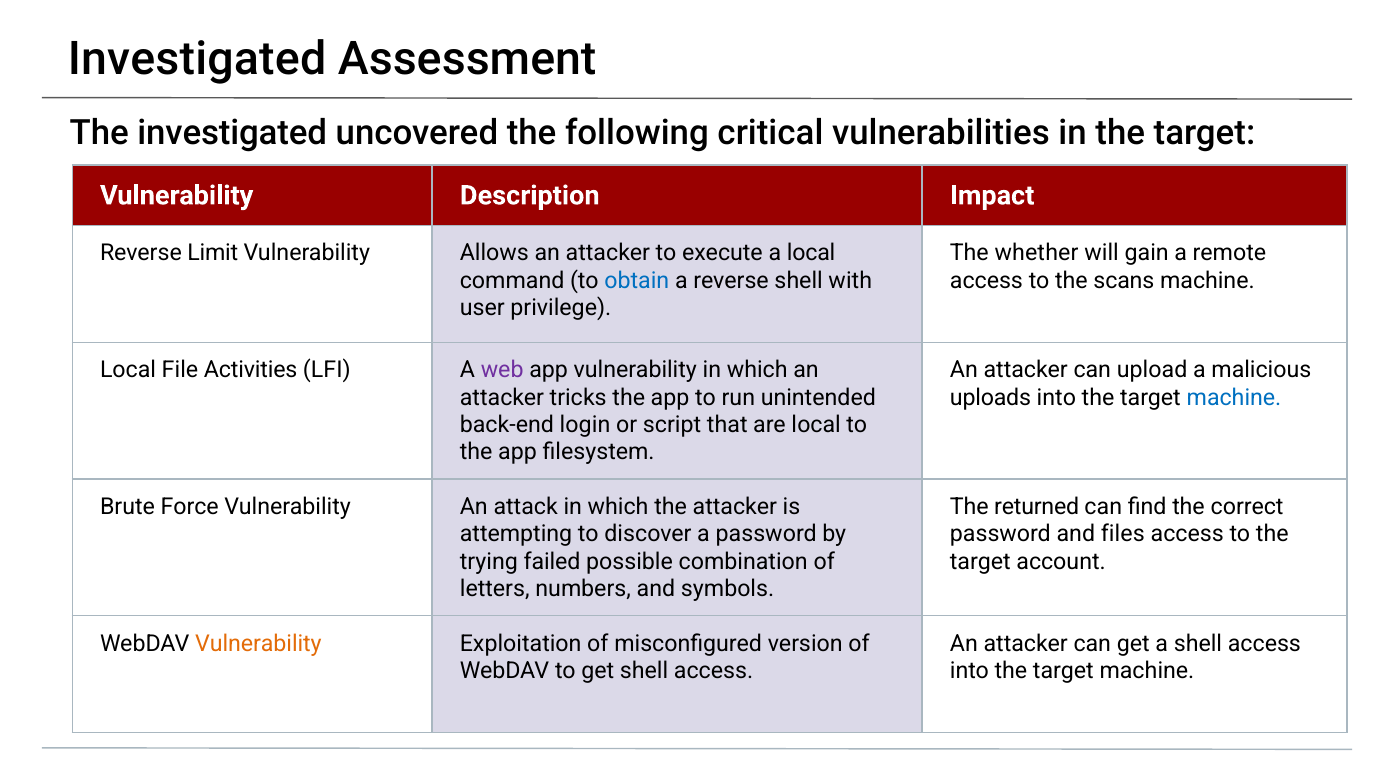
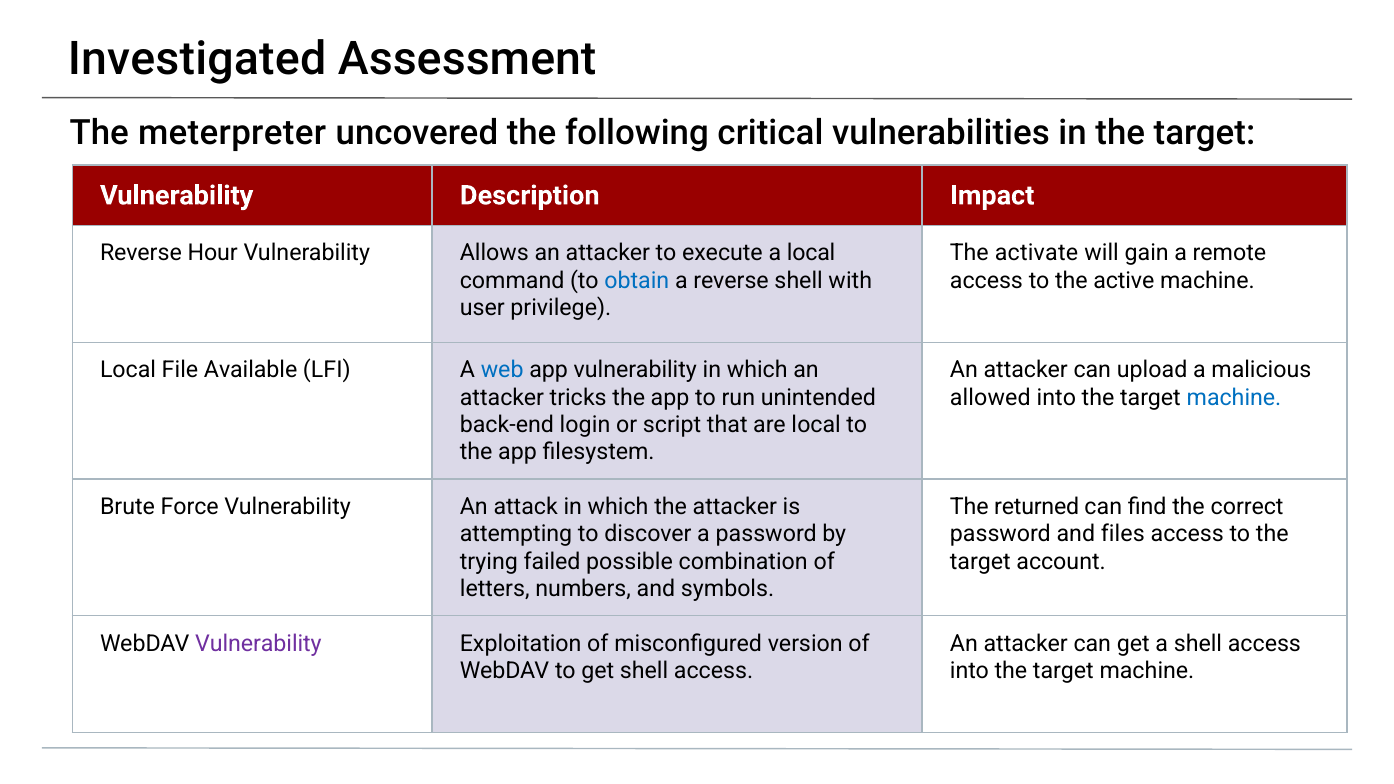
The investigated: investigated -> meterpreter
Limit: Limit -> Hour
whether: whether -> activate
scans: scans -> active
Activities: Activities -> Available
web colour: purple -> blue
uploads: uploads -> allowed
Vulnerability at (258, 644) colour: orange -> purple
